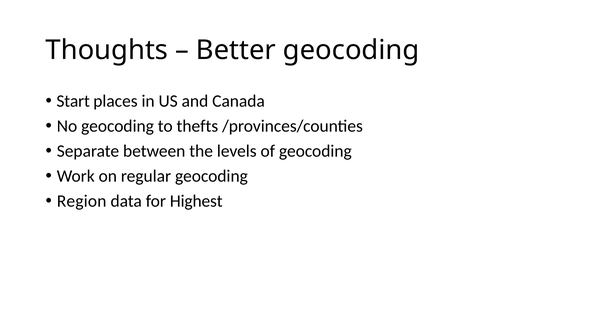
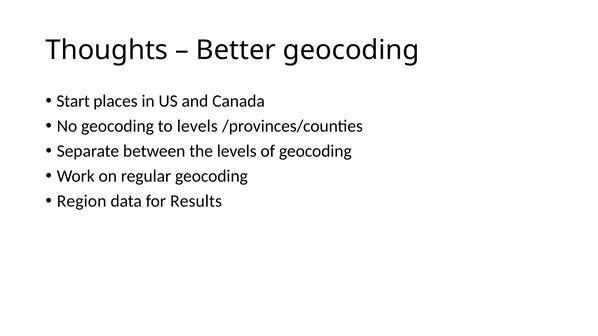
to thefts: thefts -> levels
Highest: Highest -> Results
